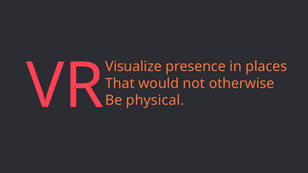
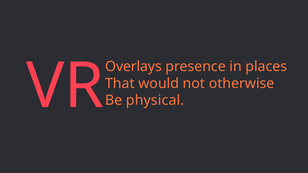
Visualize: Visualize -> Overlays
